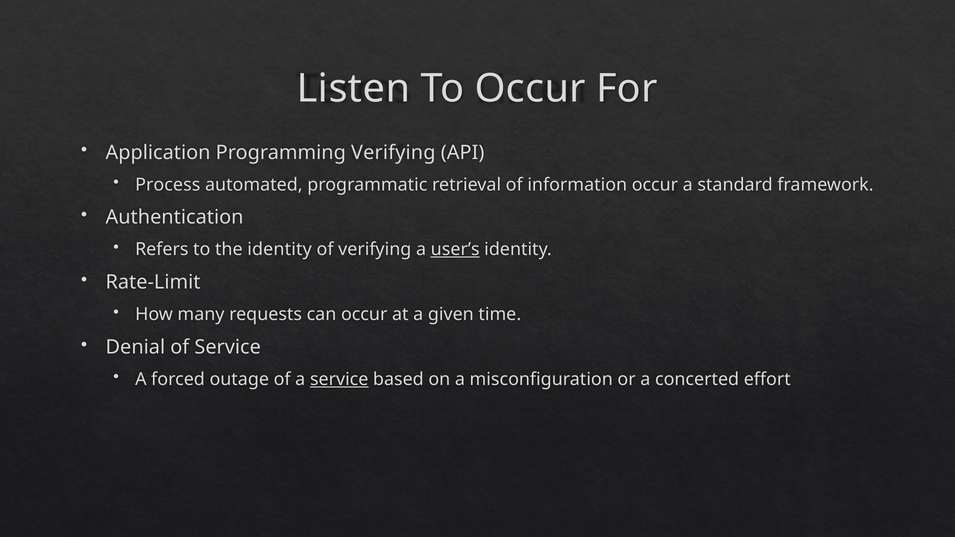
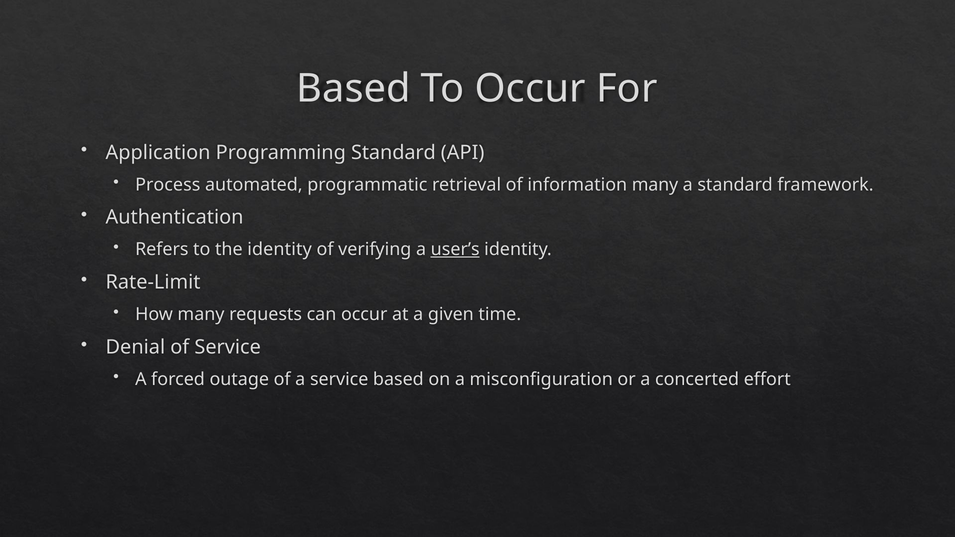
Listen at (353, 89): Listen -> Based
Programming Verifying: Verifying -> Standard
information occur: occur -> many
service at (339, 379) underline: present -> none
